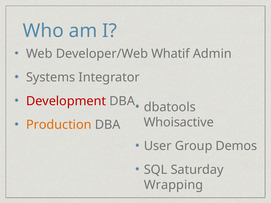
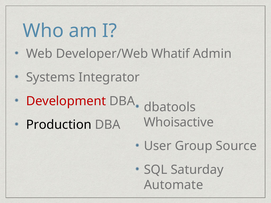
Production colour: orange -> black
Demos: Demos -> Source
Wrapping: Wrapping -> Automate
